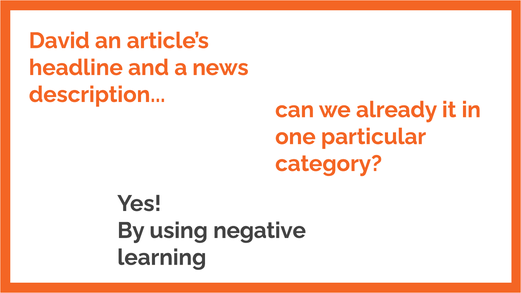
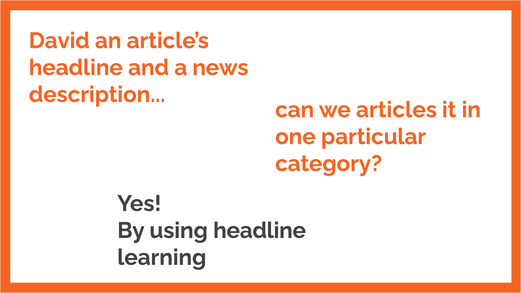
already: already -> articles
using negative: negative -> headline
